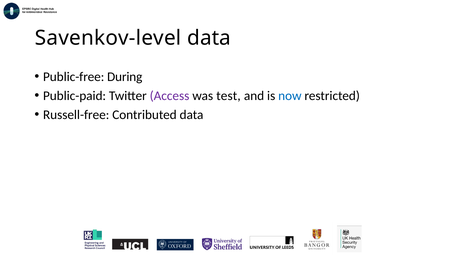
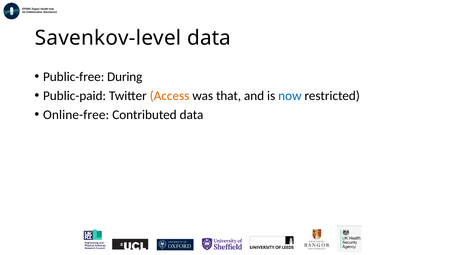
Access colour: purple -> orange
test: test -> that
Russell-free: Russell-free -> Online-free
